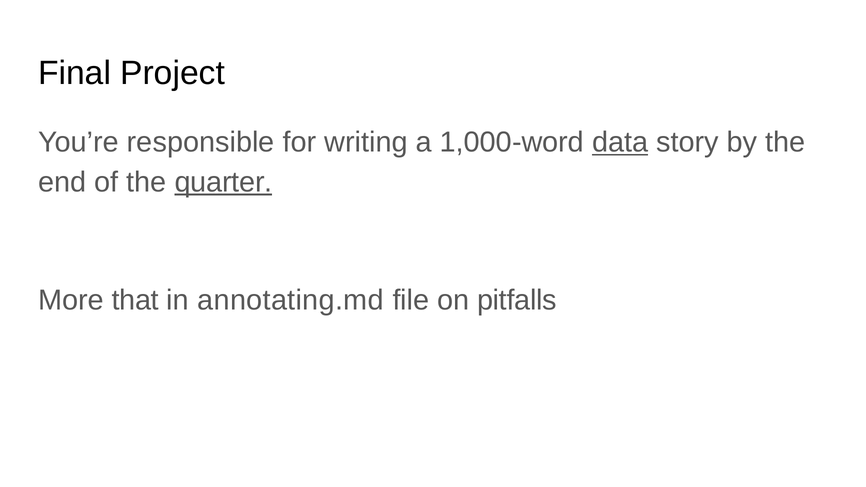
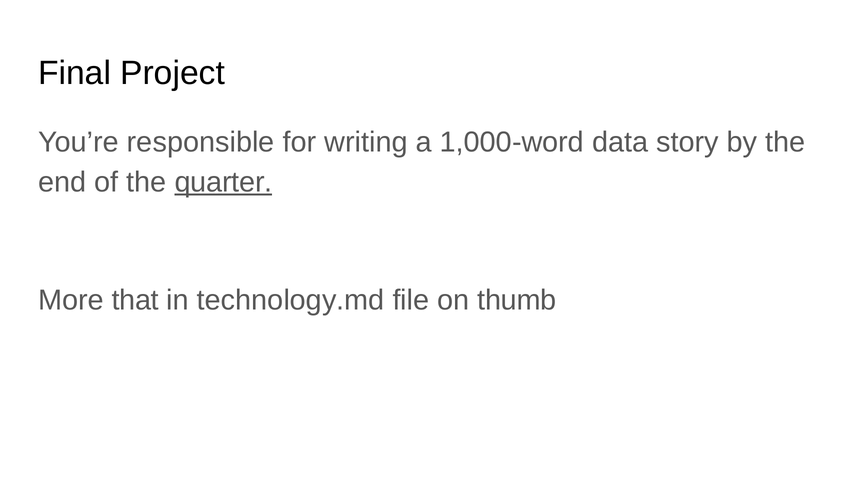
data underline: present -> none
annotating.md: annotating.md -> technology.md
pitfalls: pitfalls -> thumb
